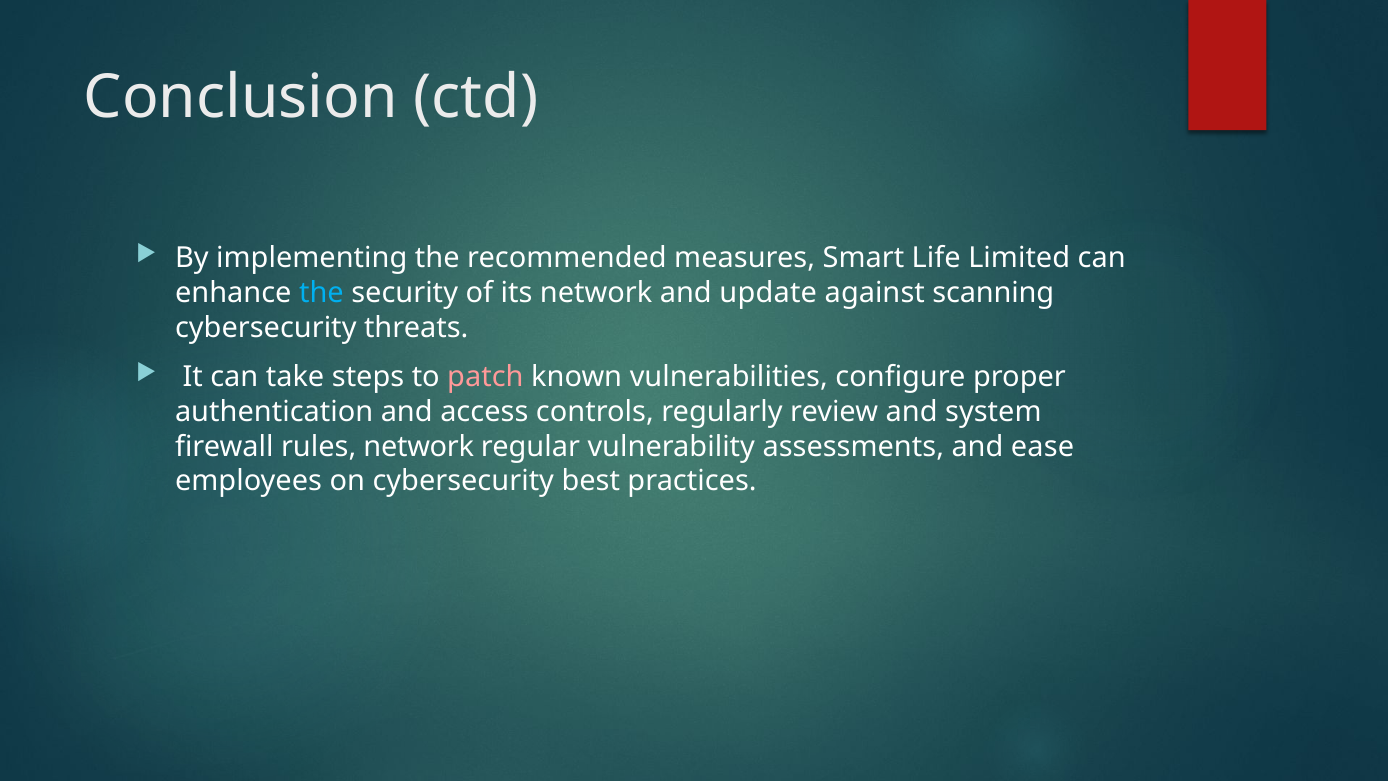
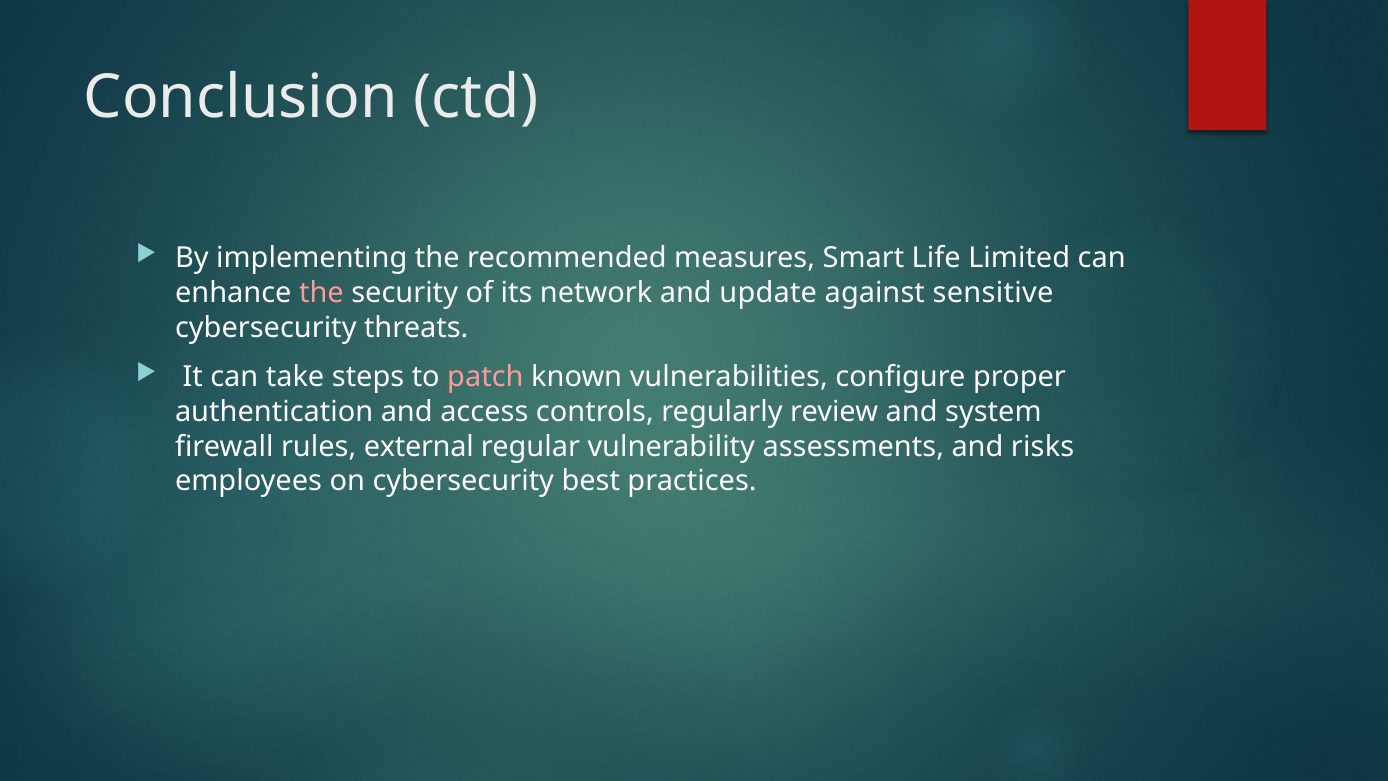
the at (321, 293) colour: light blue -> pink
scanning: scanning -> sensitive
rules network: network -> external
ease: ease -> risks
